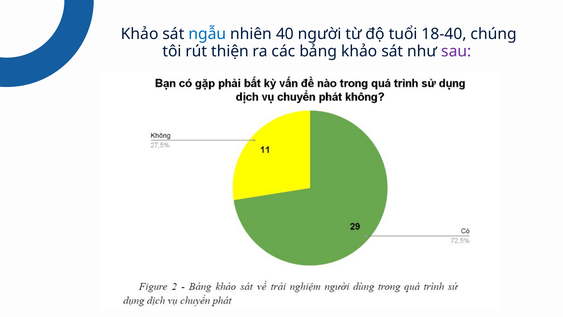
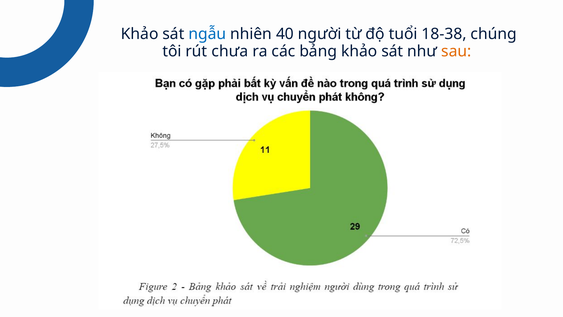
18-40: 18-40 -> 18-38
thiện: thiện -> chưa
sau colour: purple -> orange
